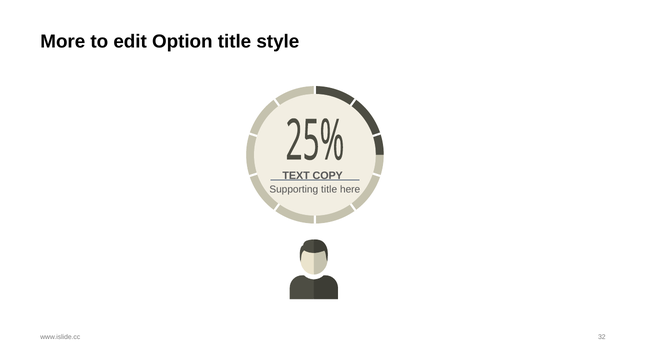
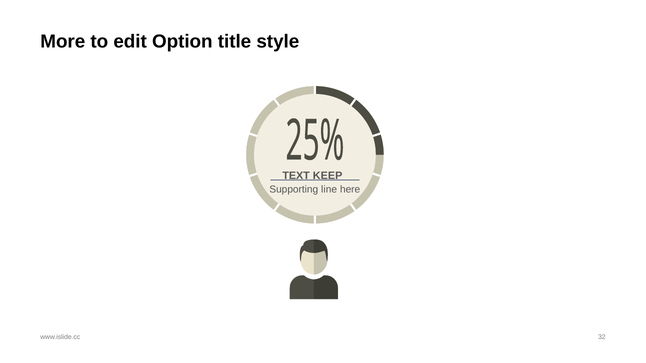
COPY: COPY -> KEEP
Supporting title: title -> line
